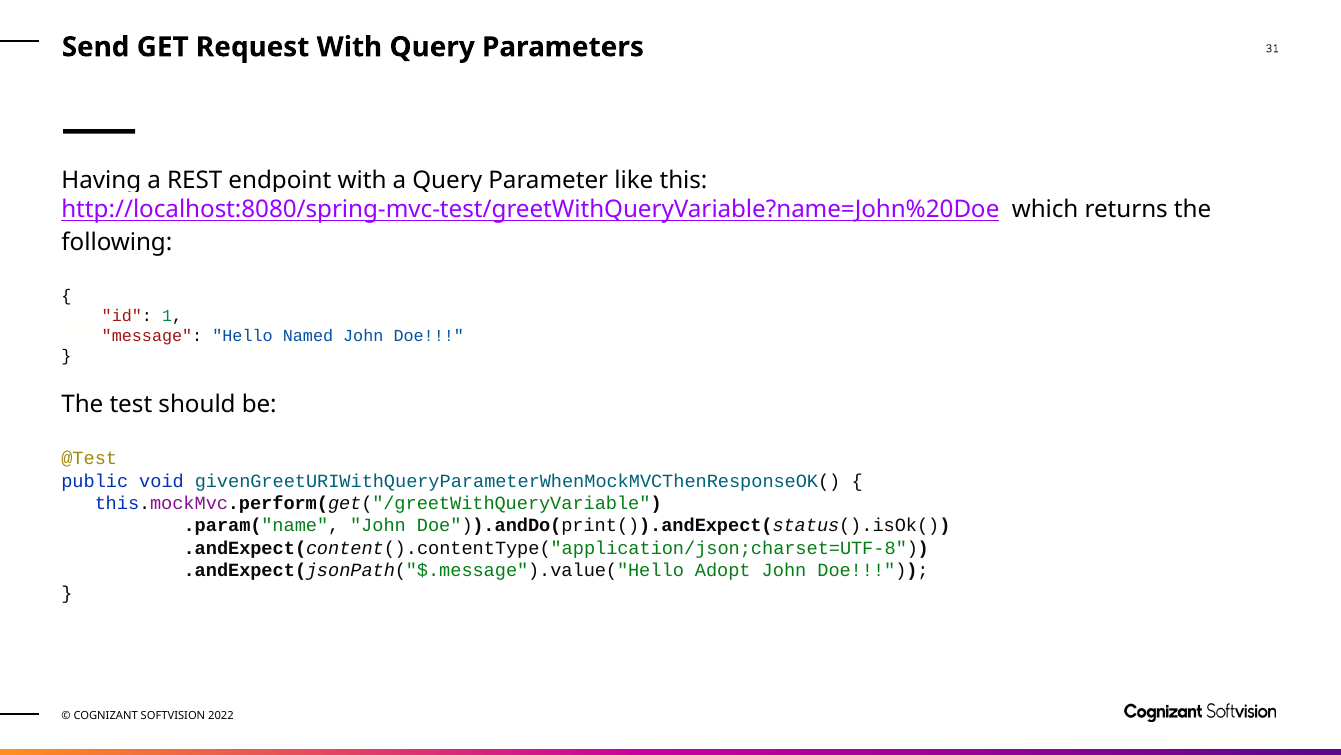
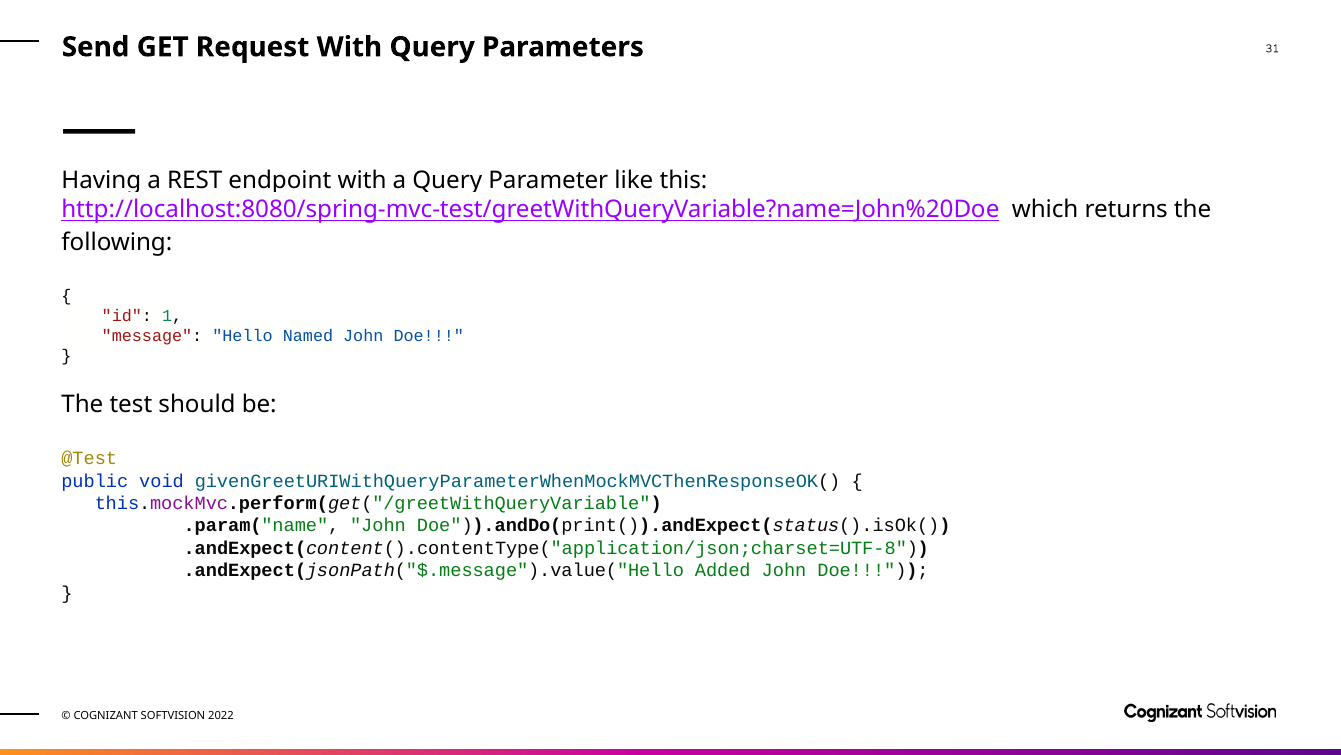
Adopt: Adopt -> Added
